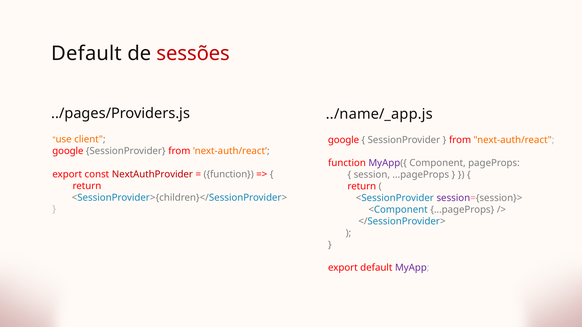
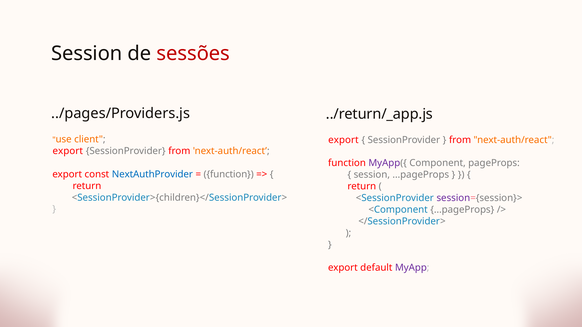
Default at (87, 53): Default -> Session
../name/_app.js: ../name/_app.js -> ../return/_app.js
google at (344, 140): google -> export
google at (68, 151): google -> export
NextAuthProvider colour: red -> blue
